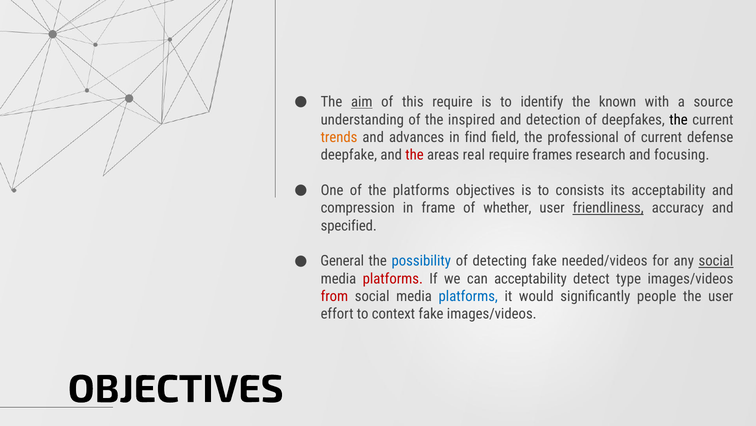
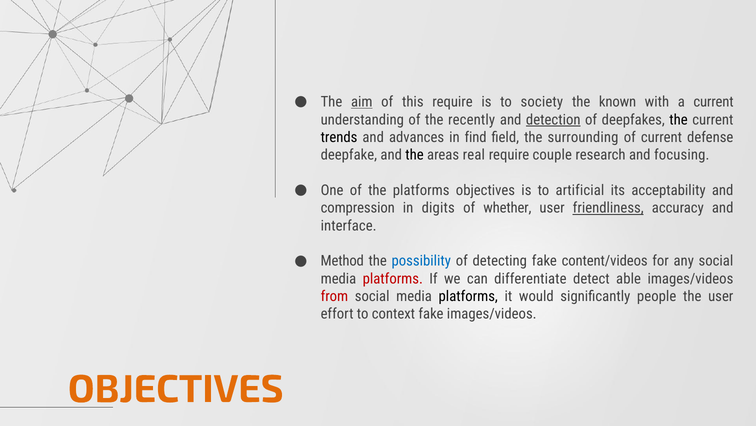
identify: identify -> society
a source: source -> current
inspired: inspired -> recently
detection underline: none -> present
trends colour: orange -> black
professional: professional -> surrounding
the at (415, 155) colour: red -> black
frames: frames -> couple
consists: consists -> artificial
frame: frame -> digits
specified: specified -> interface
General: General -> Method
needed/videos: needed/videos -> content/videos
social at (716, 261) underline: present -> none
can acceptability: acceptability -> differentiate
type: type -> able
platforms at (468, 296) colour: blue -> black
OBJECTIVES at (176, 389) colour: black -> orange
